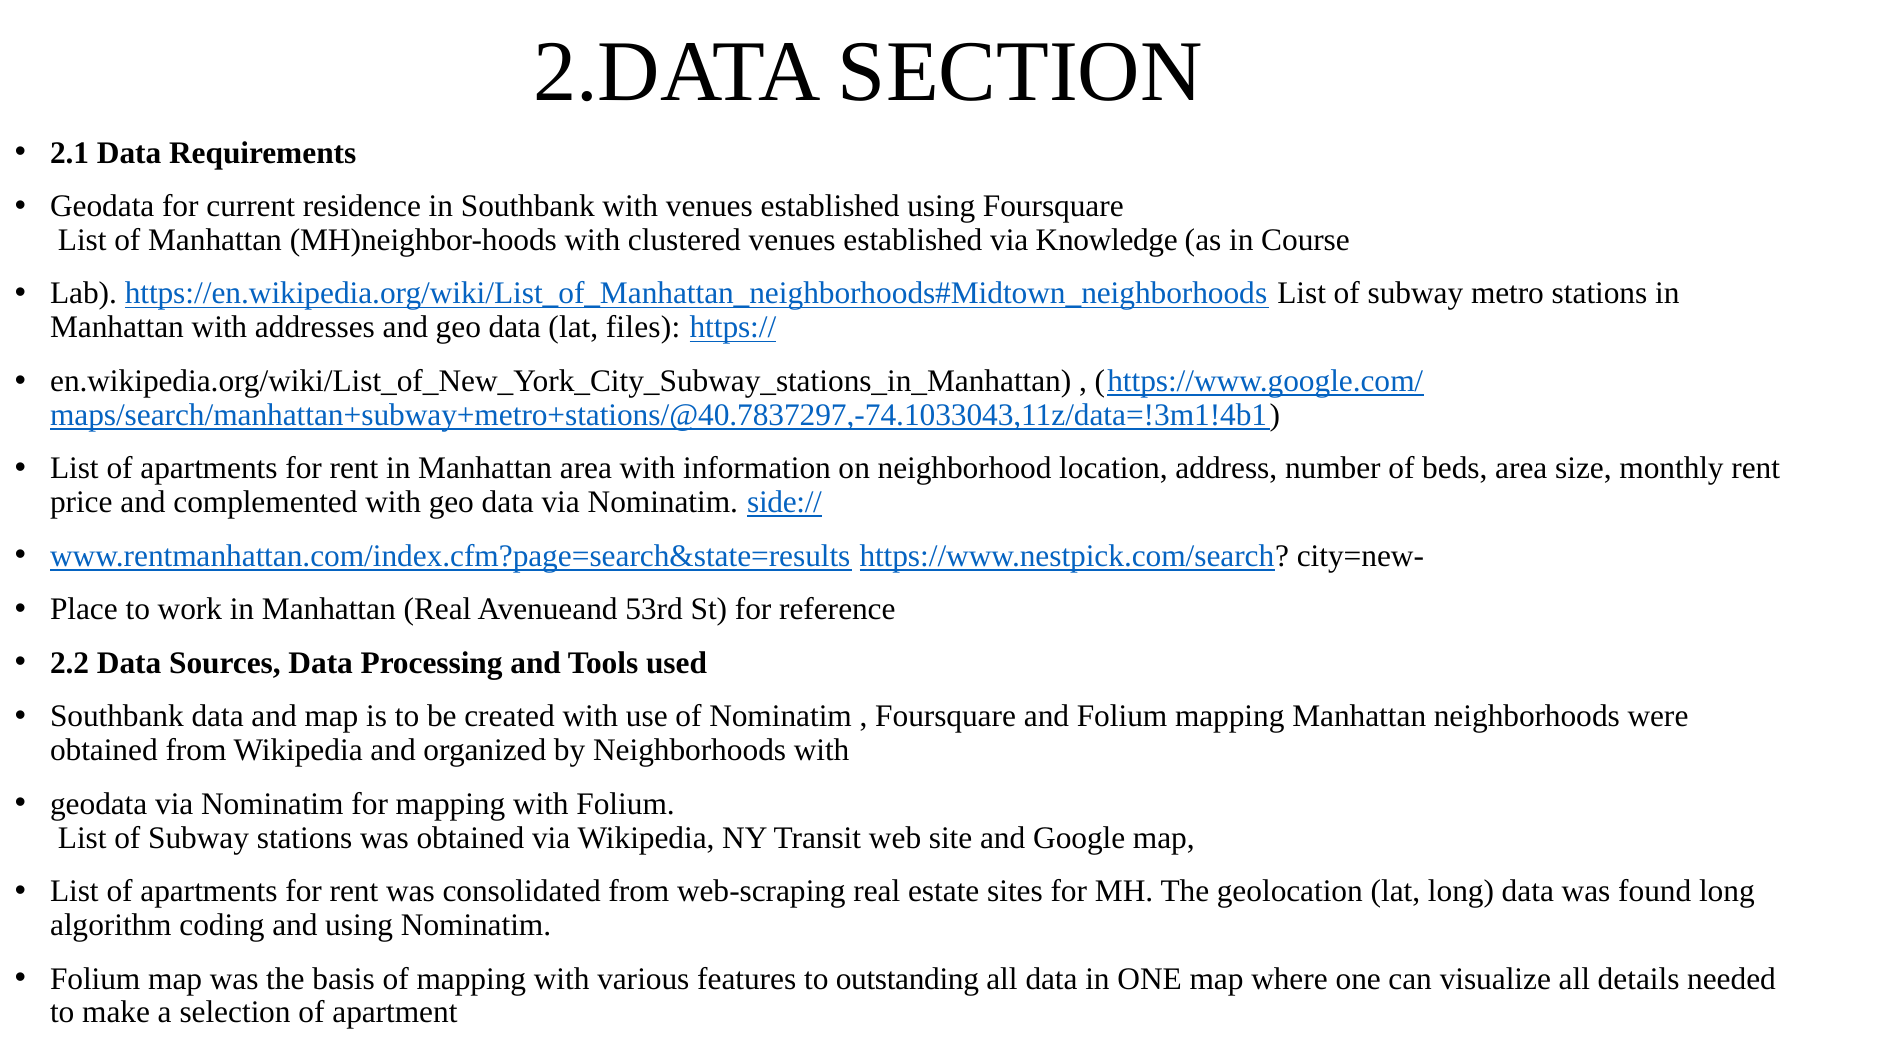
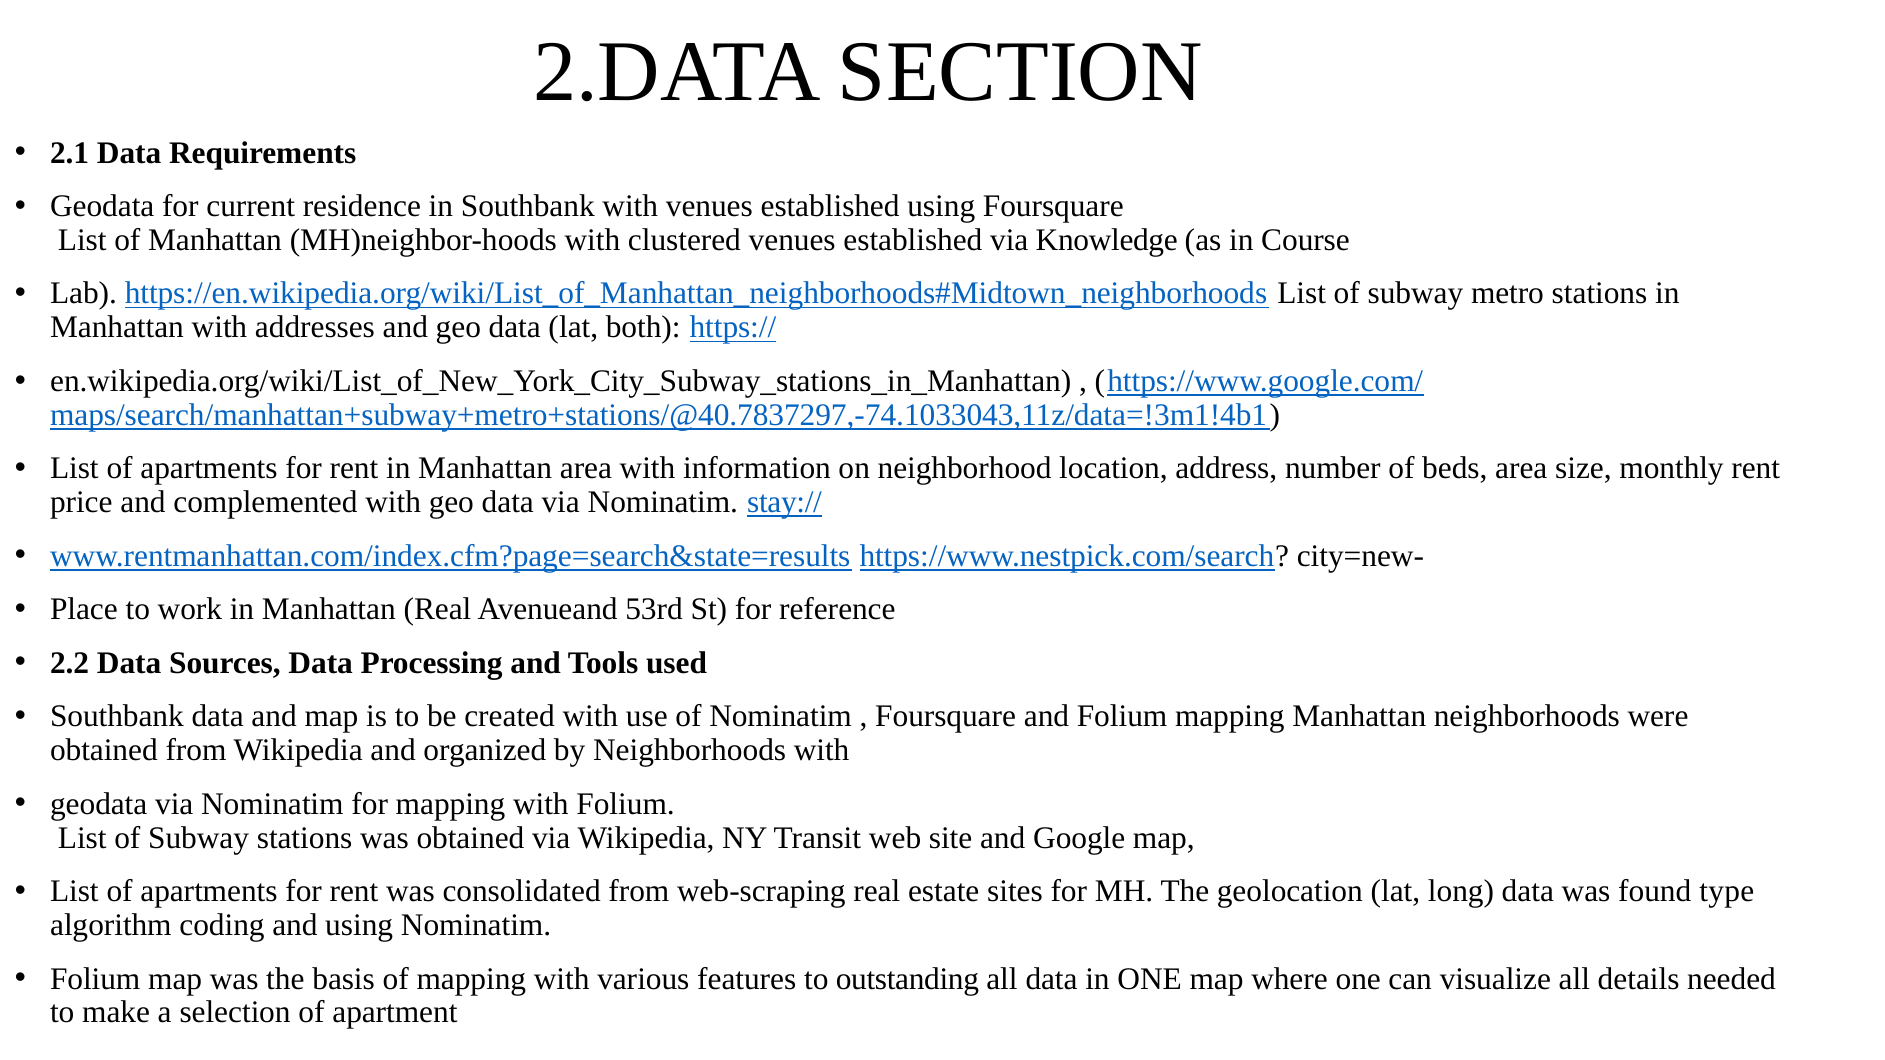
files: files -> both
side://: side:// -> stay://
found long: long -> type
